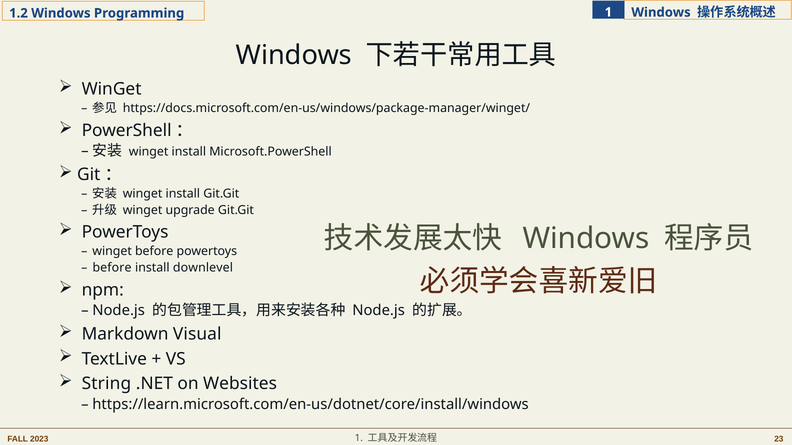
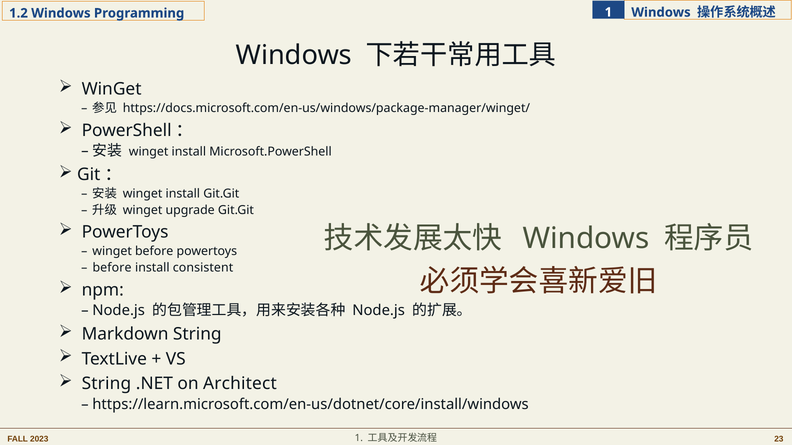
downlevel: downlevel -> consistent
Markdown Visual: Visual -> String
Websites: Websites -> Architect
